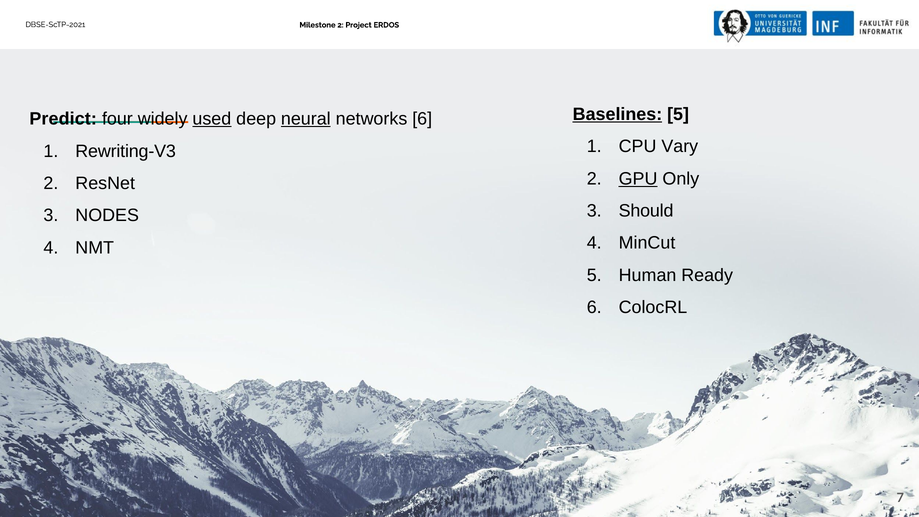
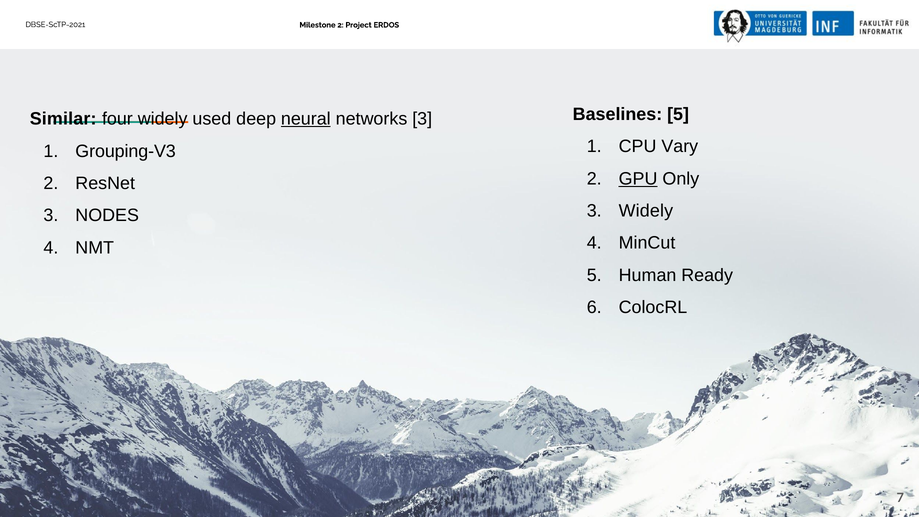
Baselines underline: present -> none
Predict: Predict -> Similar
used underline: present -> none
networks 6: 6 -> 3
Rewriting-V3: Rewriting-V3 -> Grouping-V3
Should at (646, 211): Should -> Widely
